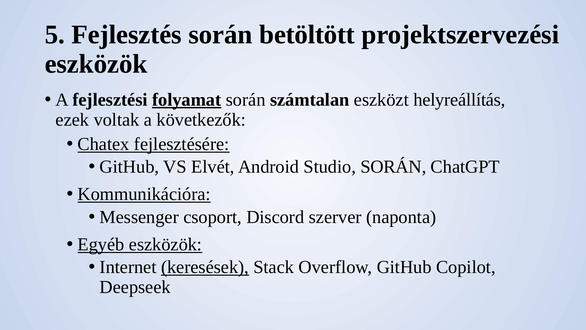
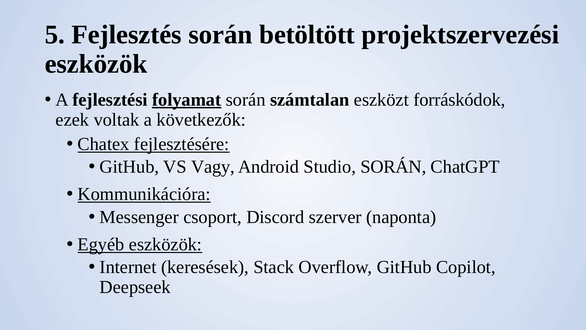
helyreállítás: helyreállítás -> forráskódok
Elvét: Elvét -> Vagy
keresések underline: present -> none
